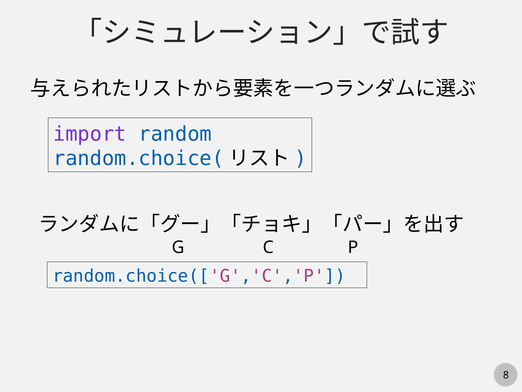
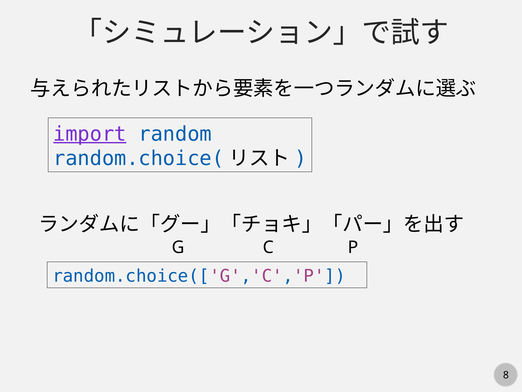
import underline: none -> present
